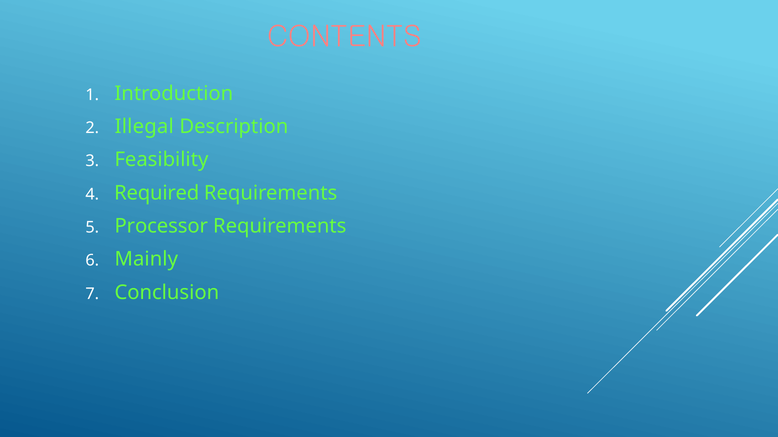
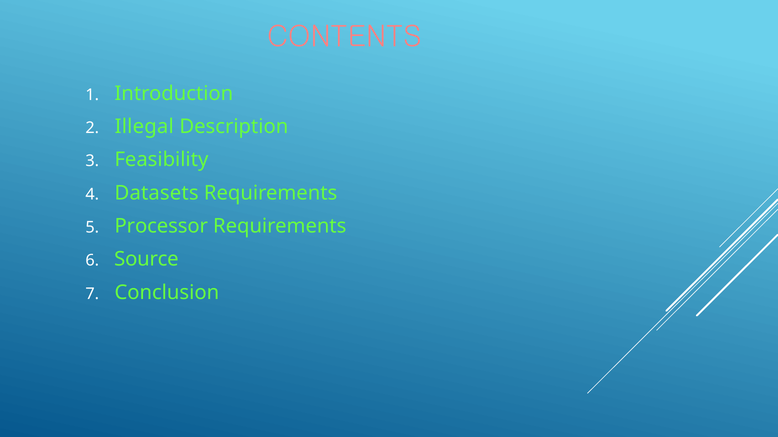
Required: Required -> Datasets
Mainly: Mainly -> Source
